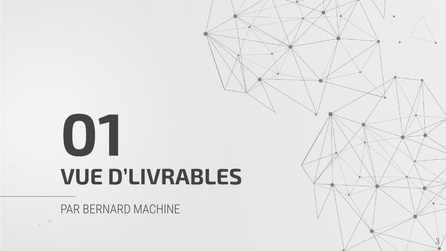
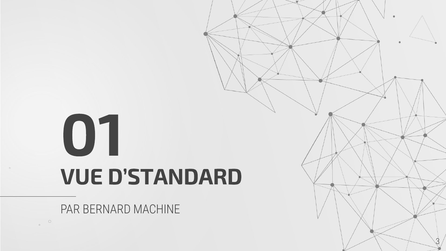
D’LIVRABLES: D’LIVRABLES -> D’STANDARD
